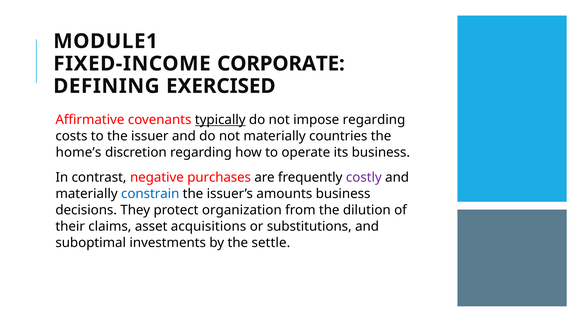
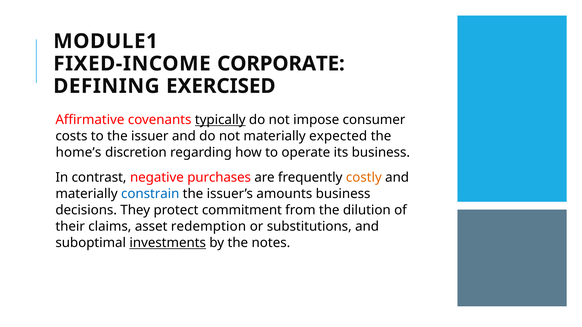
impose regarding: regarding -> consumer
countries: countries -> expected
costly colour: purple -> orange
organization: organization -> commitment
acquisitions: acquisitions -> redemption
investments underline: none -> present
settle: settle -> notes
